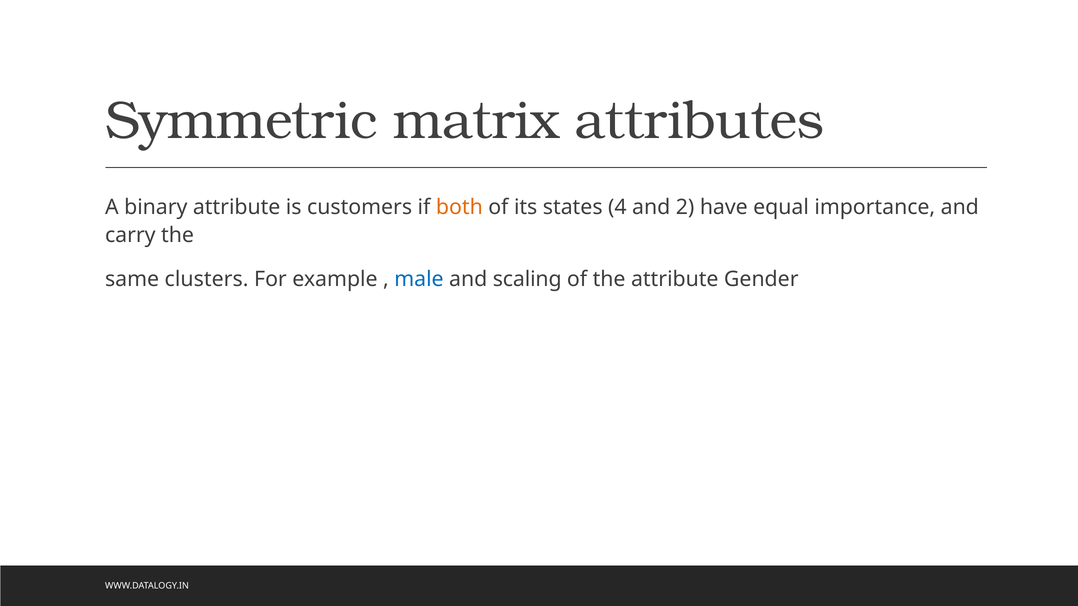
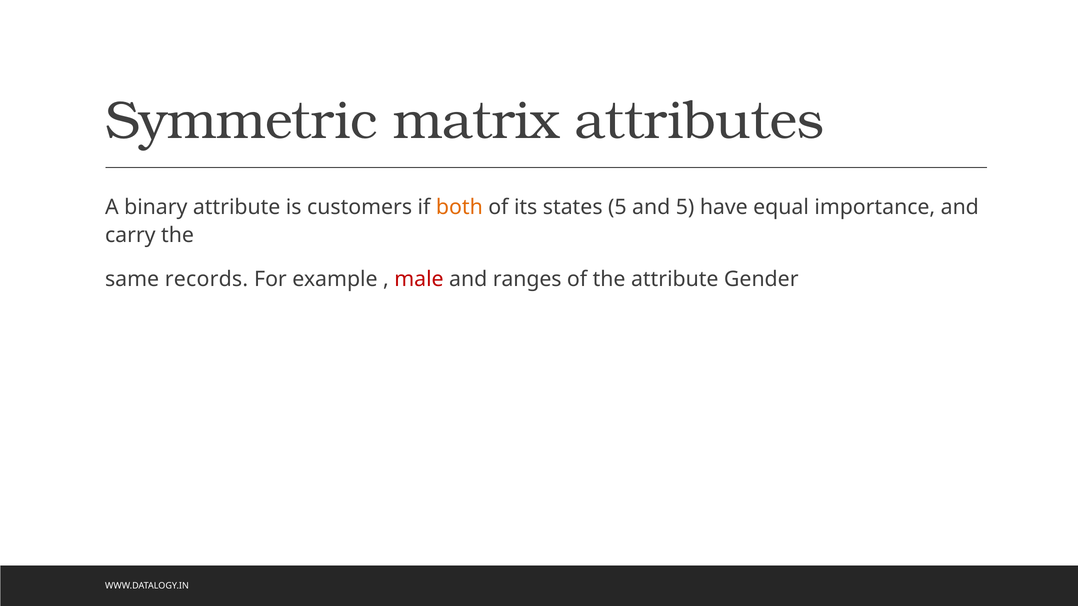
states 4: 4 -> 5
and 2: 2 -> 5
clusters: clusters -> records
male colour: blue -> red
scaling: scaling -> ranges
